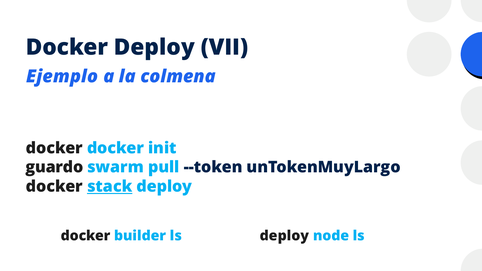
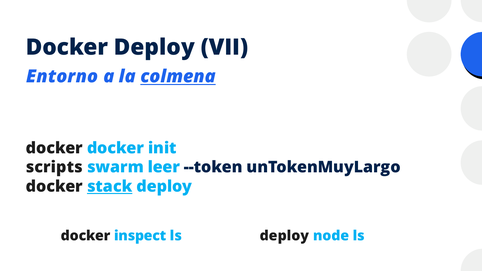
Ejemplo: Ejemplo -> Entorno
colmena underline: none -> present
guardo: guardo -> scripts
pull: pull -> leer
builder: builder -> inspect
